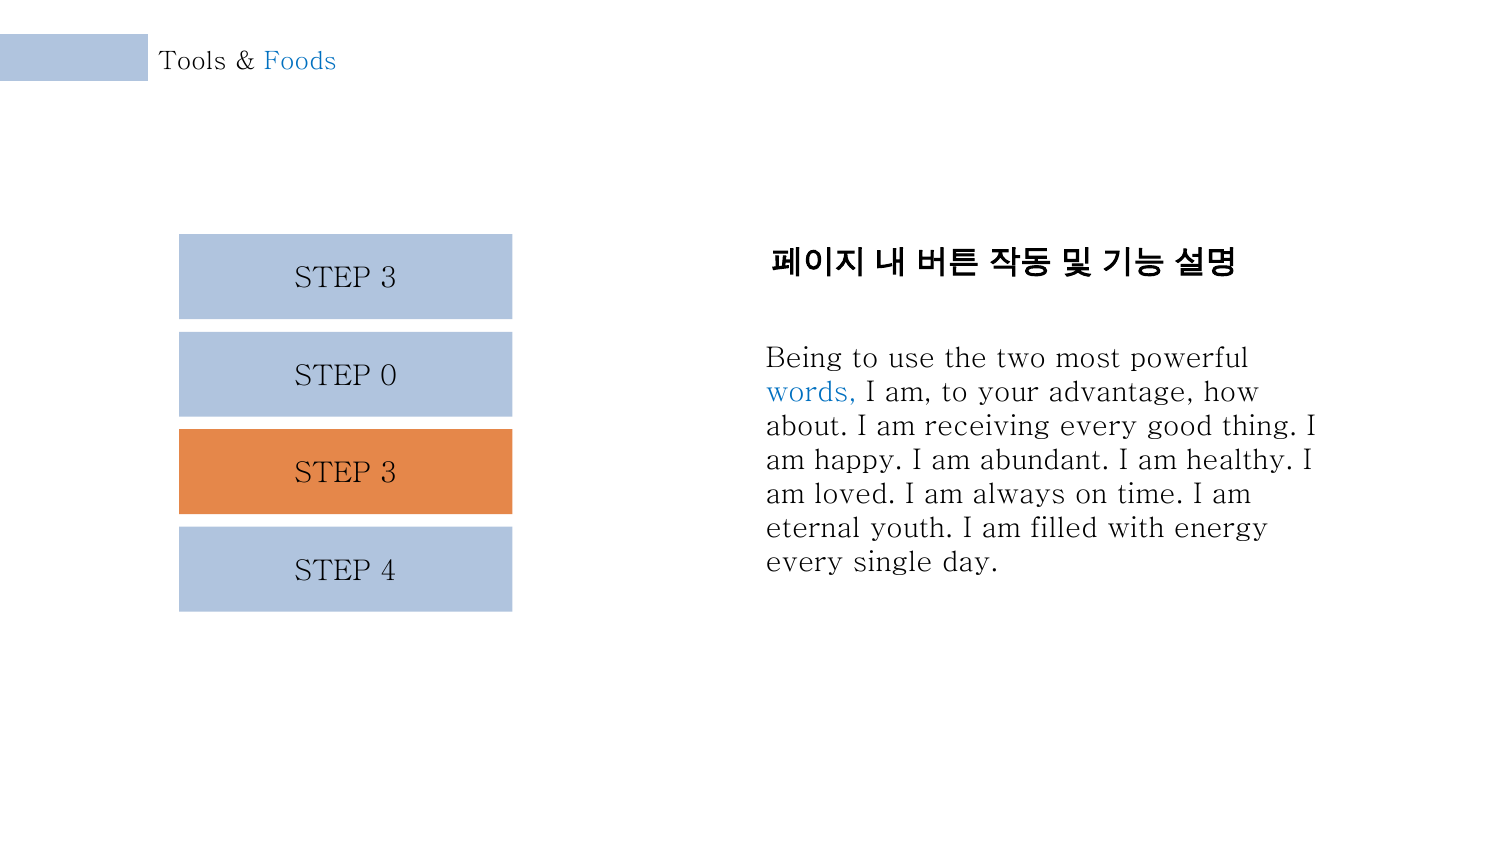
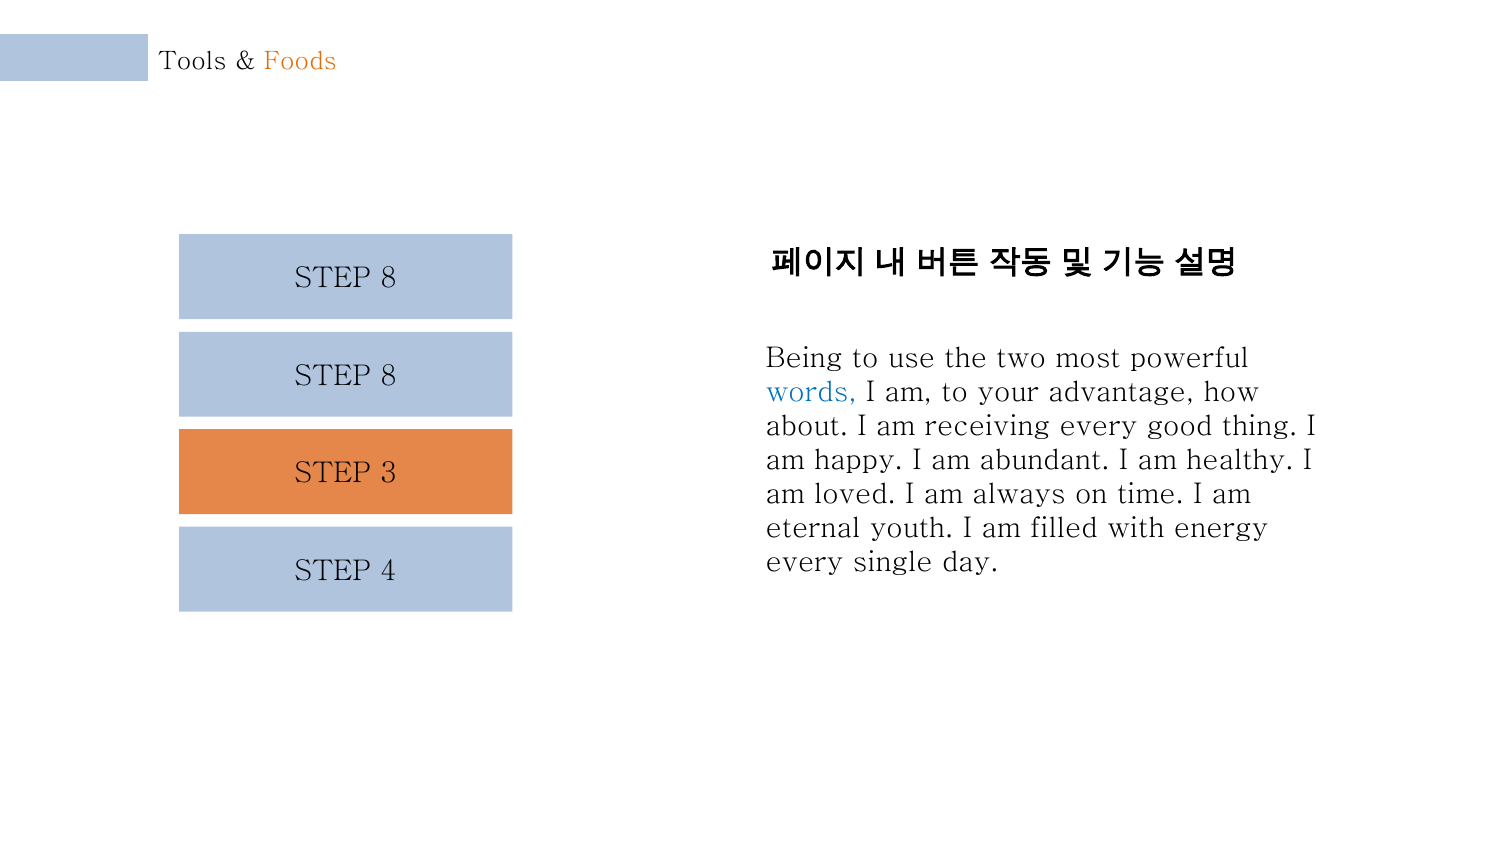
Foods colour: blue -> orange
3 at (389, 279): 3 -> 8
0 at (389, 376): 0 -> 8
